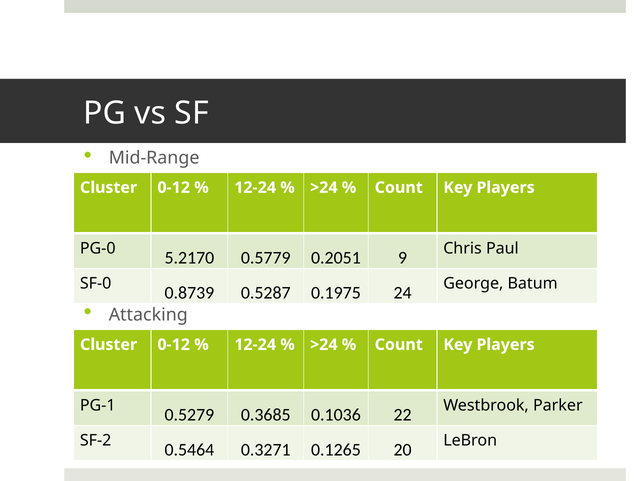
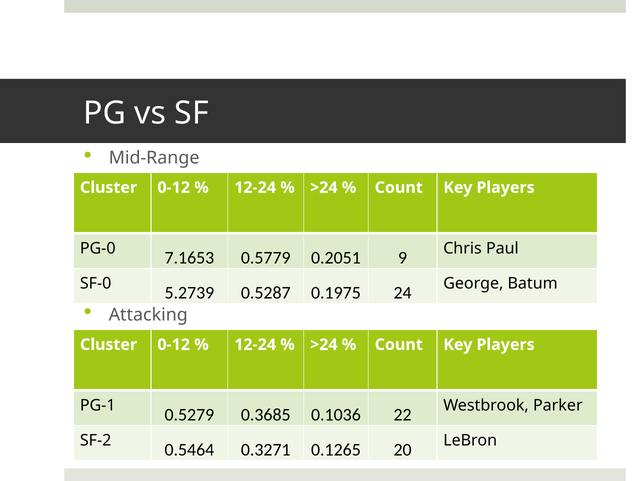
5.2170: 5.2170 -> 7.1653
0.8739: 0.8739 -> 5.2739
